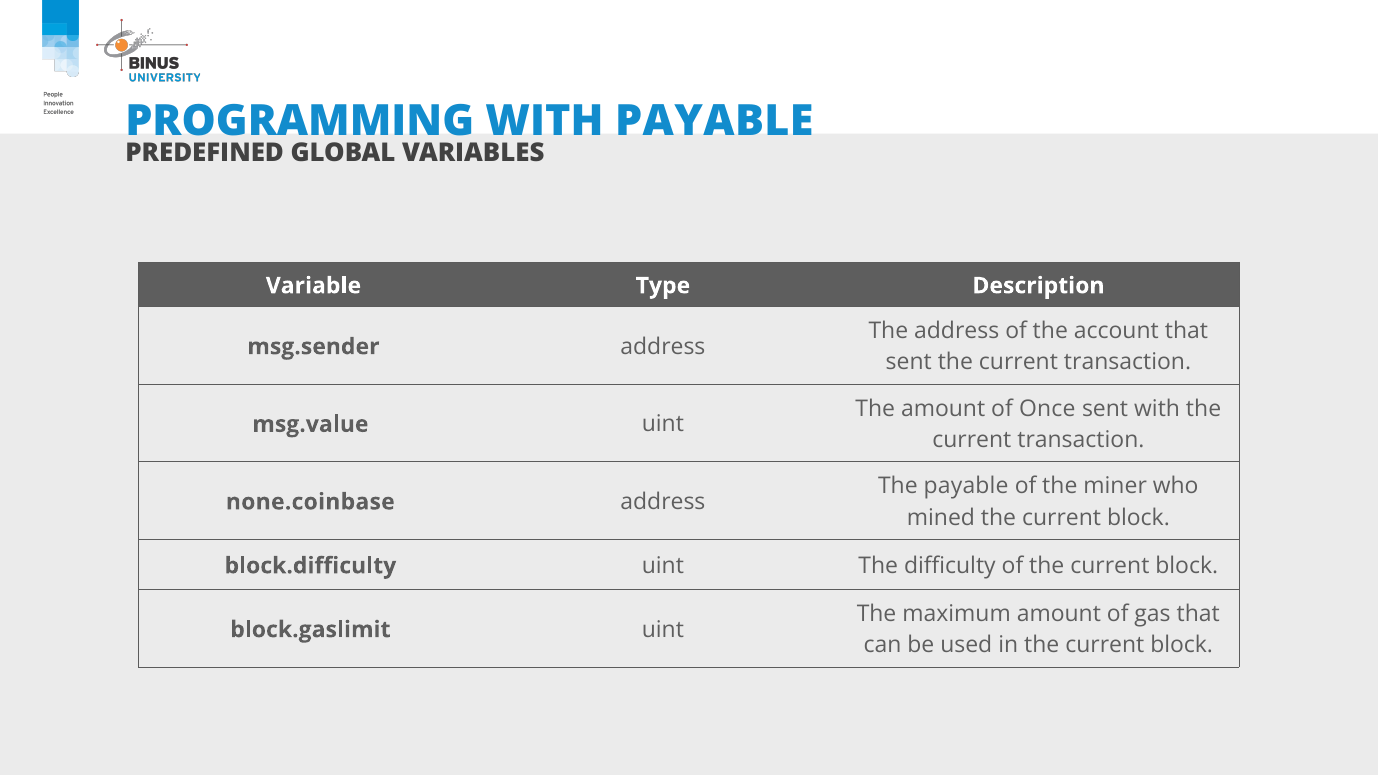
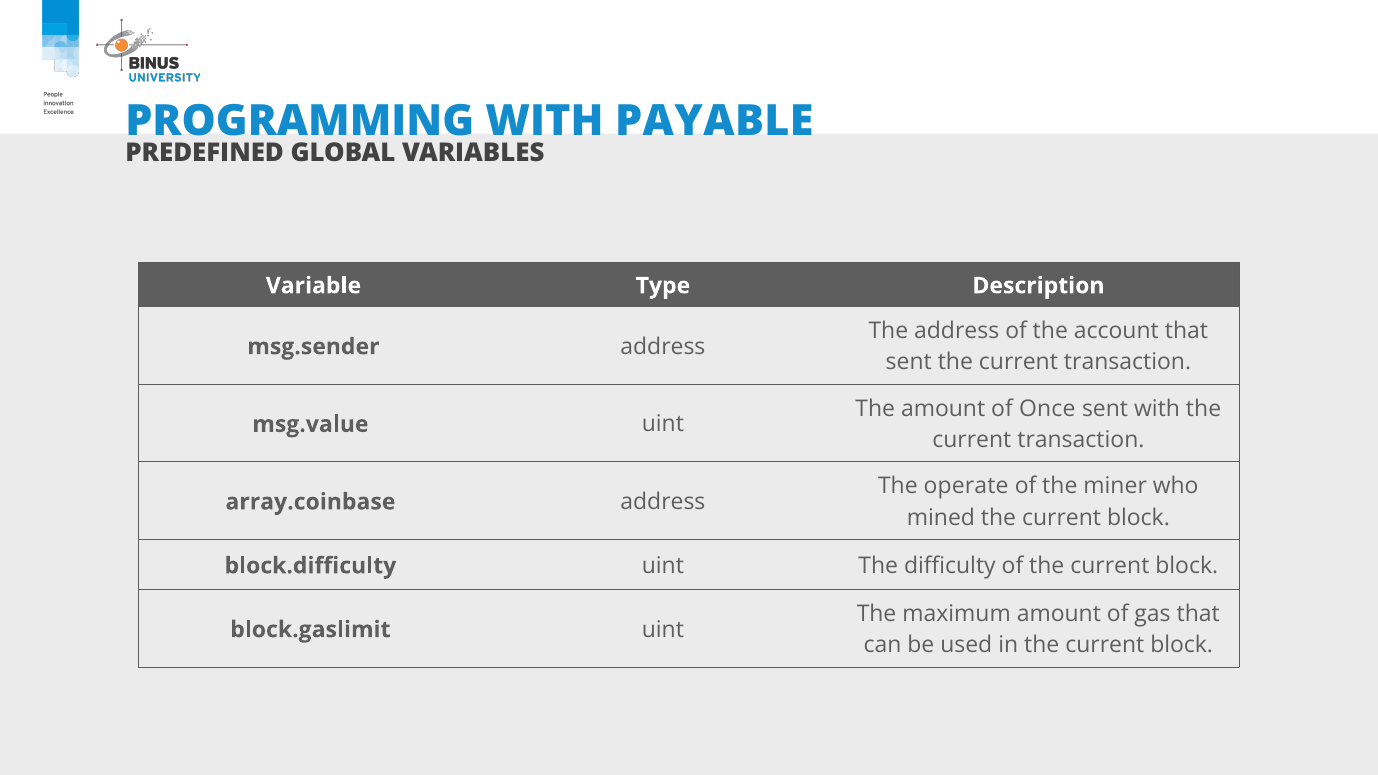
The payable: payable -> operate
none.coinbase: none.coinbase -> array.coinbase
